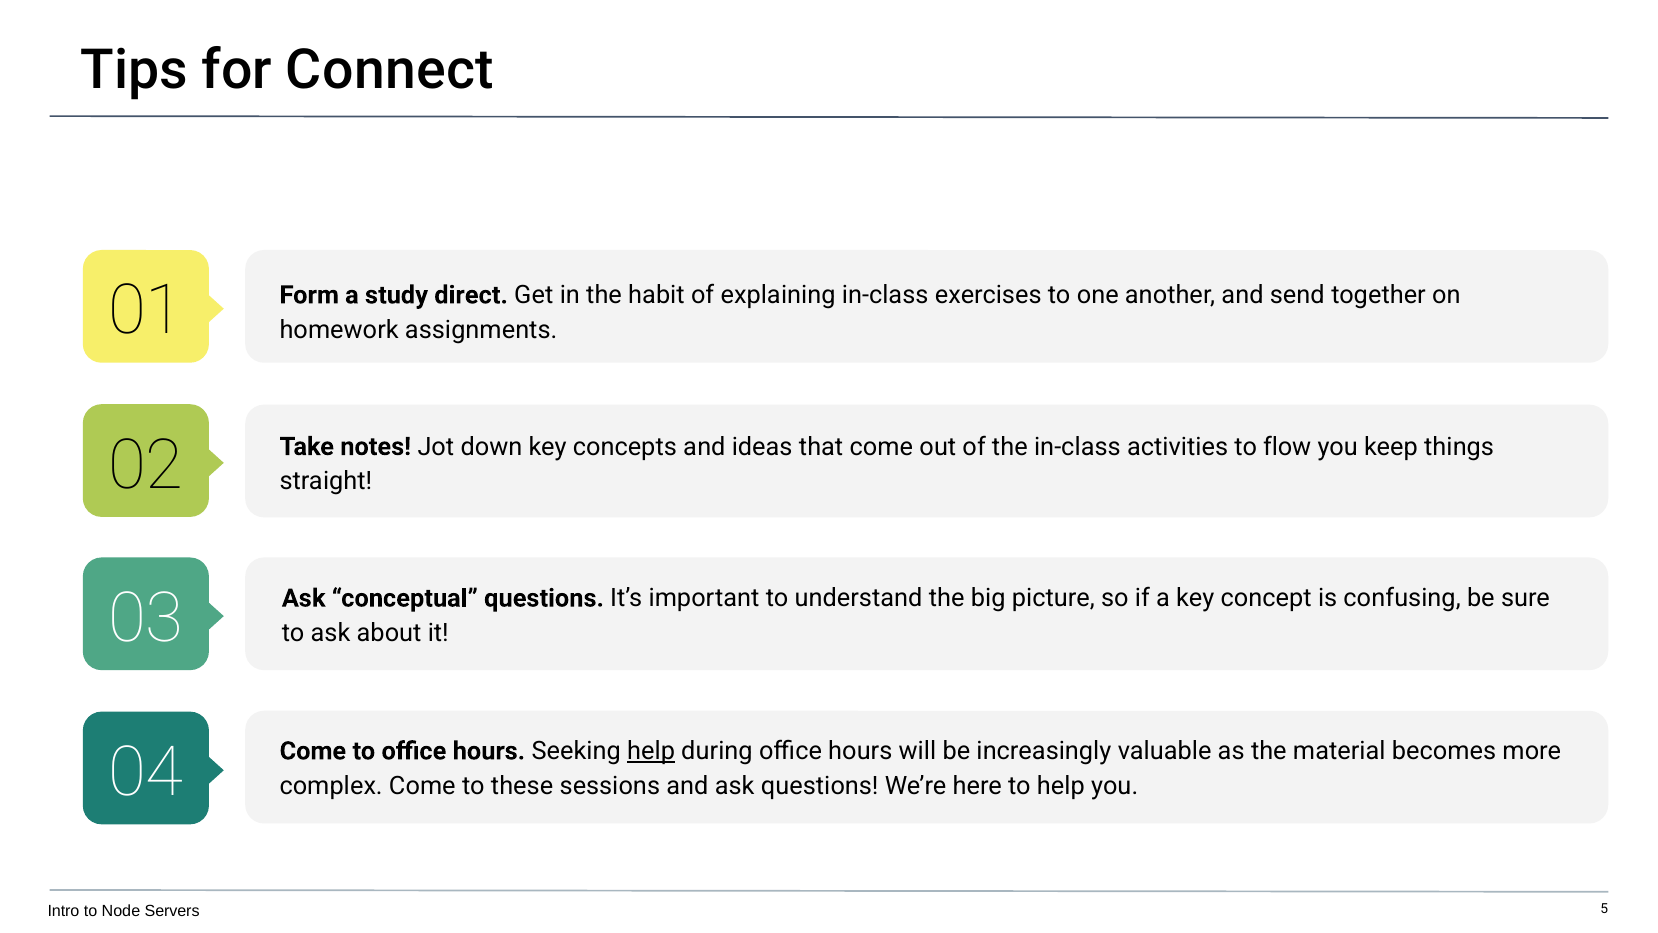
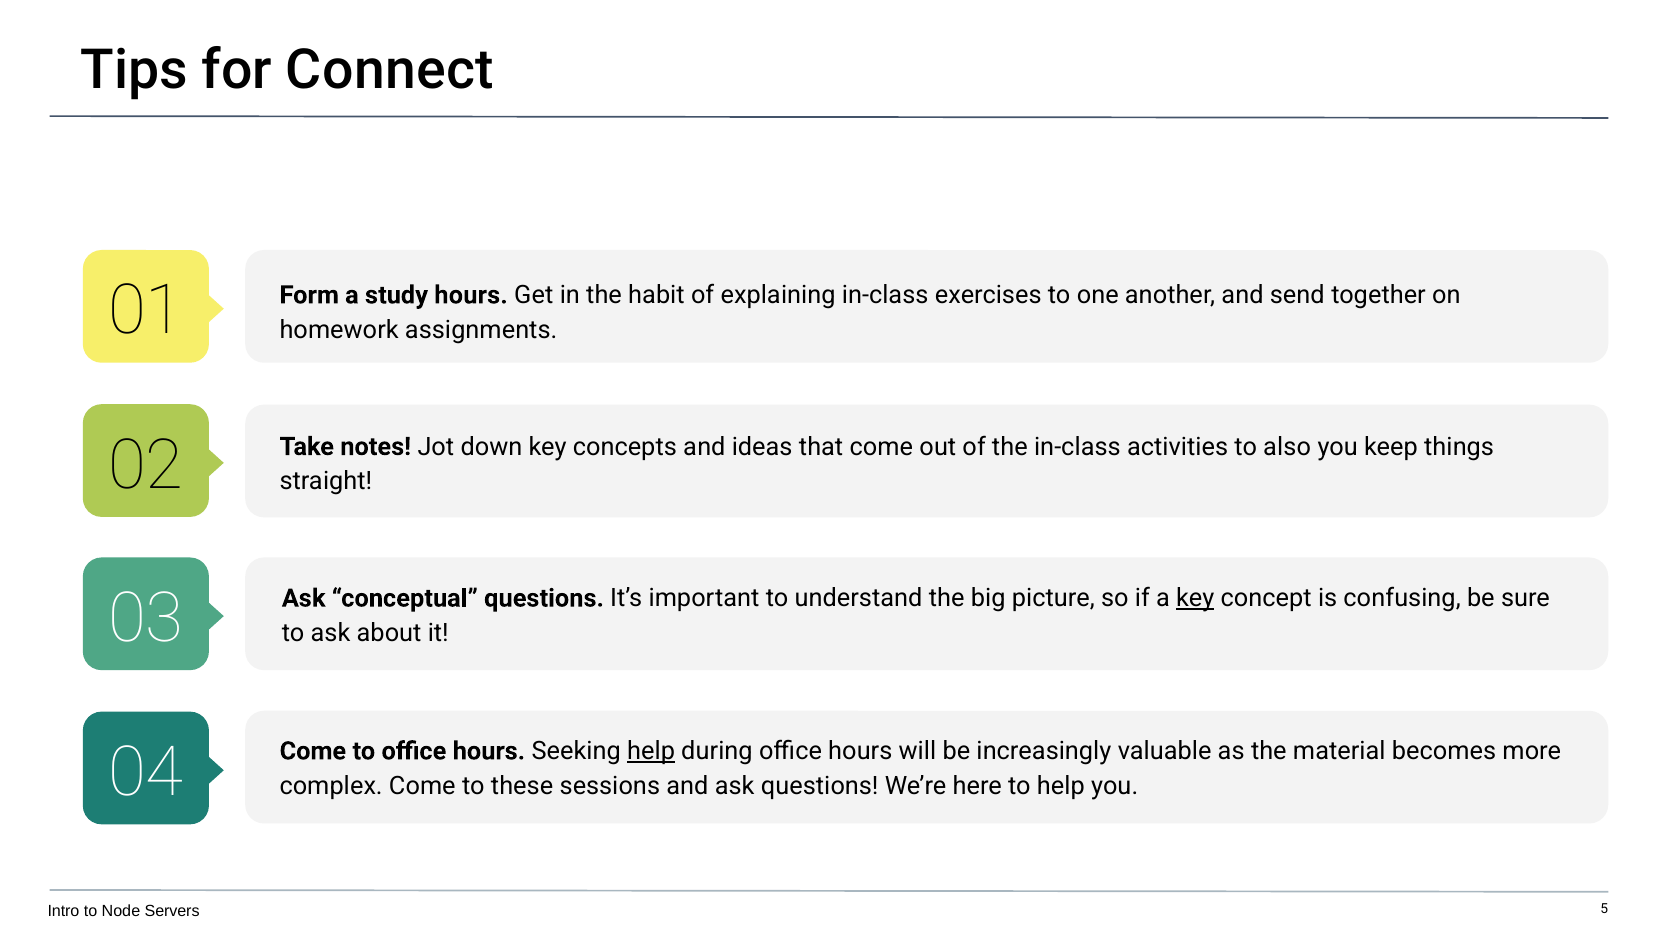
study direct: direct -> hours
flow: flow -> also
key at (1195, 598) underline: none -> present
